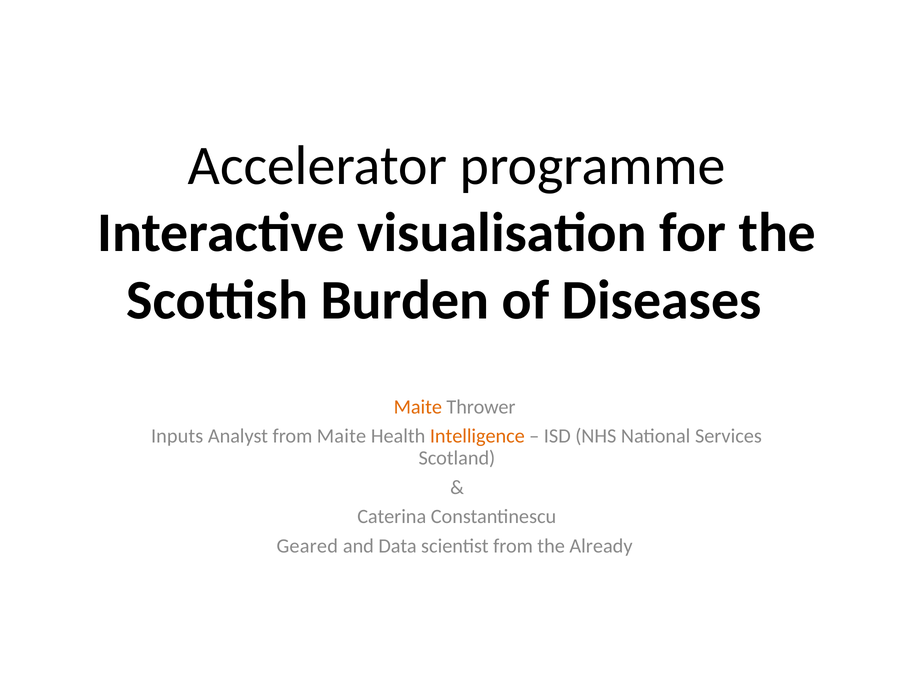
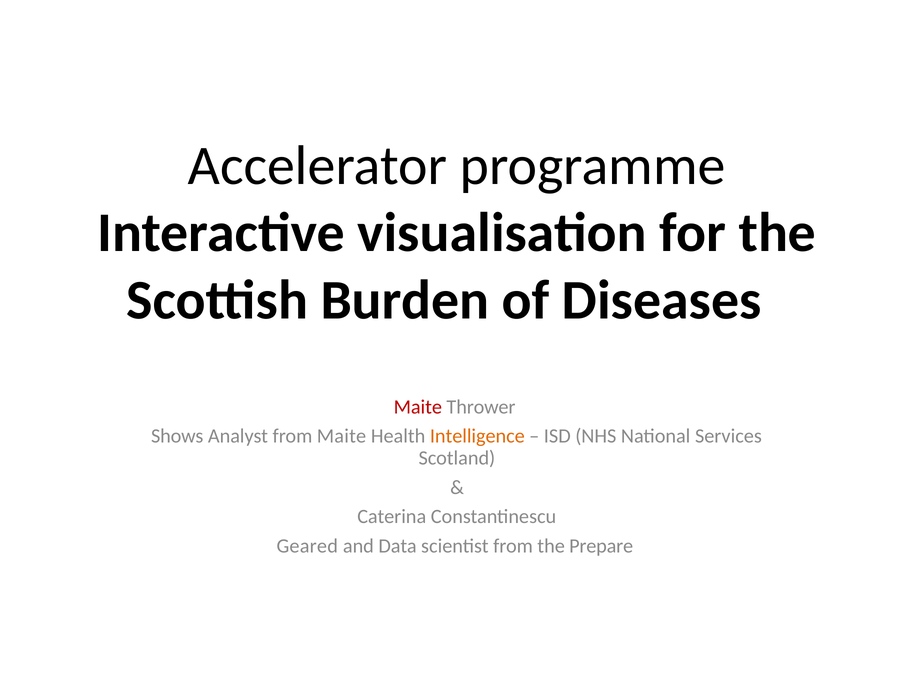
Maite at (418, 407) colour: orange -> red
Inputs: Inputs -> Shows
Already: Already -> Prepare
